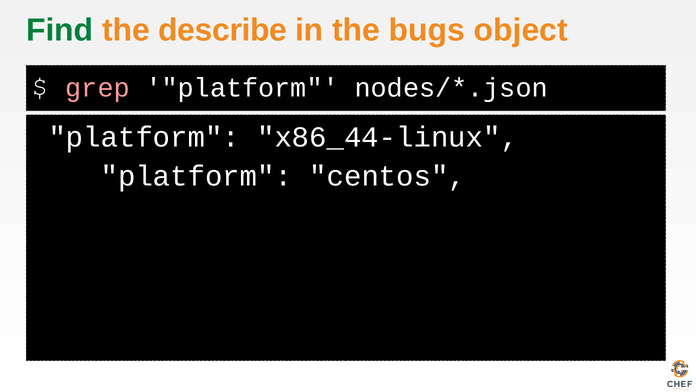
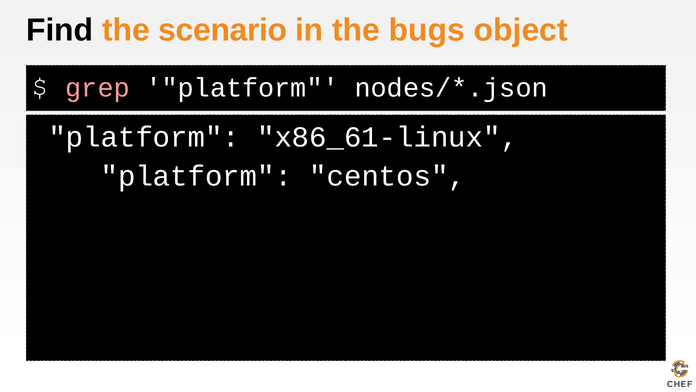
Find colour: green -> black
describe: describe -> scenario
x86_44-linux: x86_44-linux -> x86_61-linux
